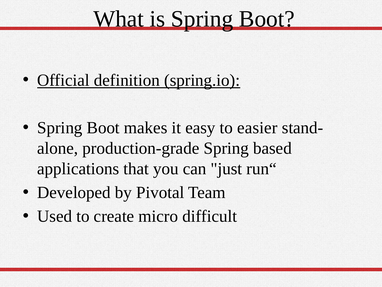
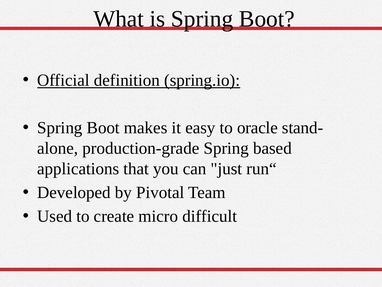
easier: easier -> oracle
